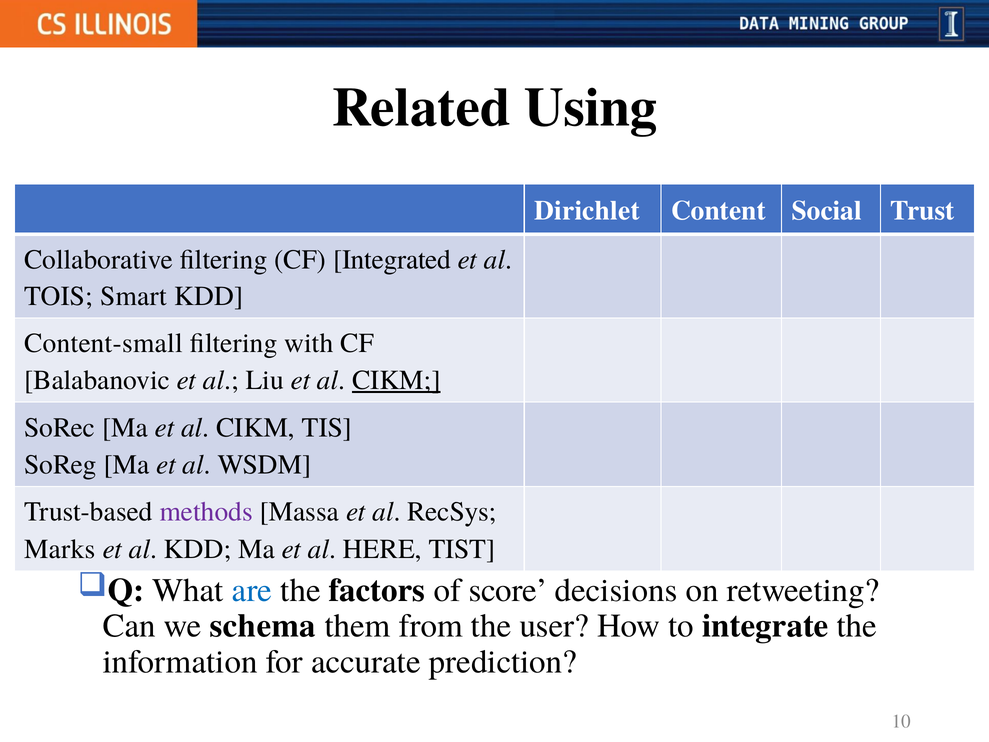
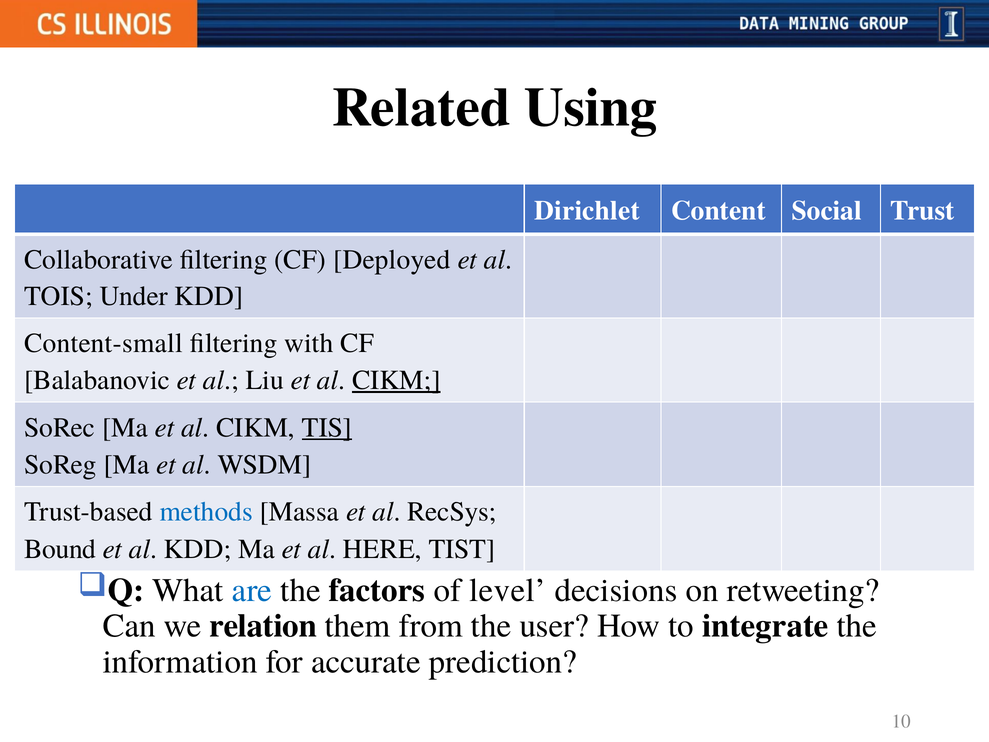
Integrated: Integrated -> Deployed
Smart: Smart -> Under
TIS underline: none -> present
methods colour: purple -> blue
Marks: Marks -> Bound
score: score -> level
schema: schema -> relation
